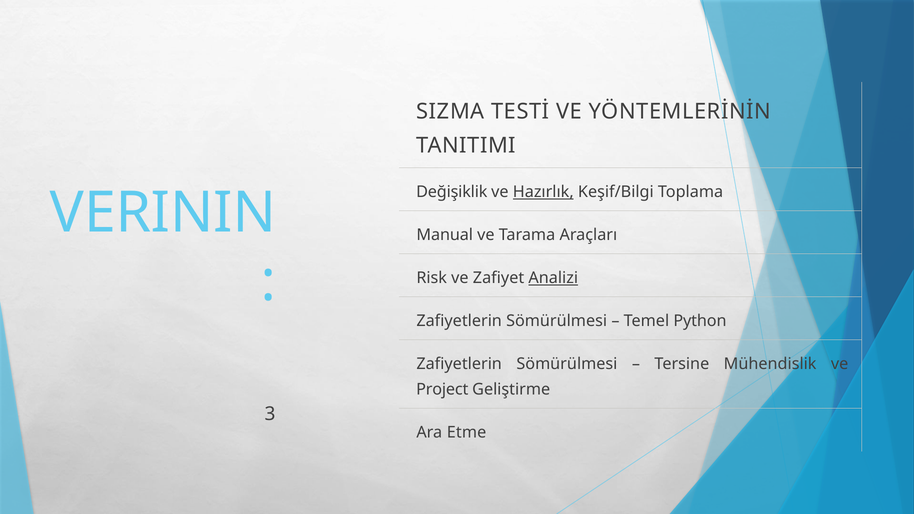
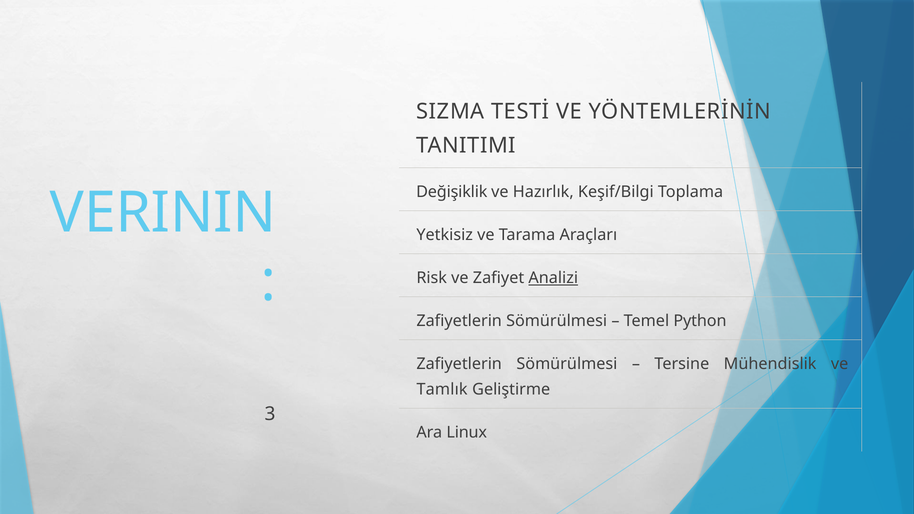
Hazırlık underline: present -> none
Manual: Manual -> Yetkisiz
Project: Project -> Tamlık
Etme: Etme -> Linux
